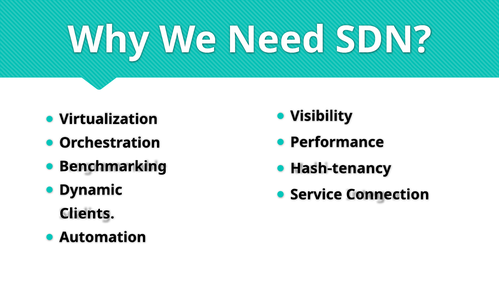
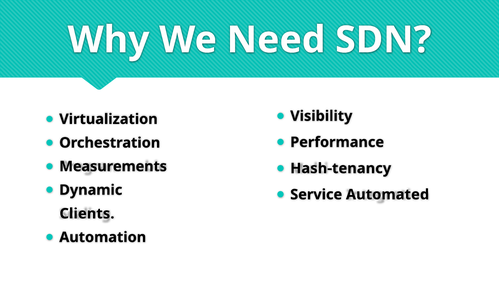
Benchmarking: Benchmarking -> Measurements
Connection: Connection -> Automated
